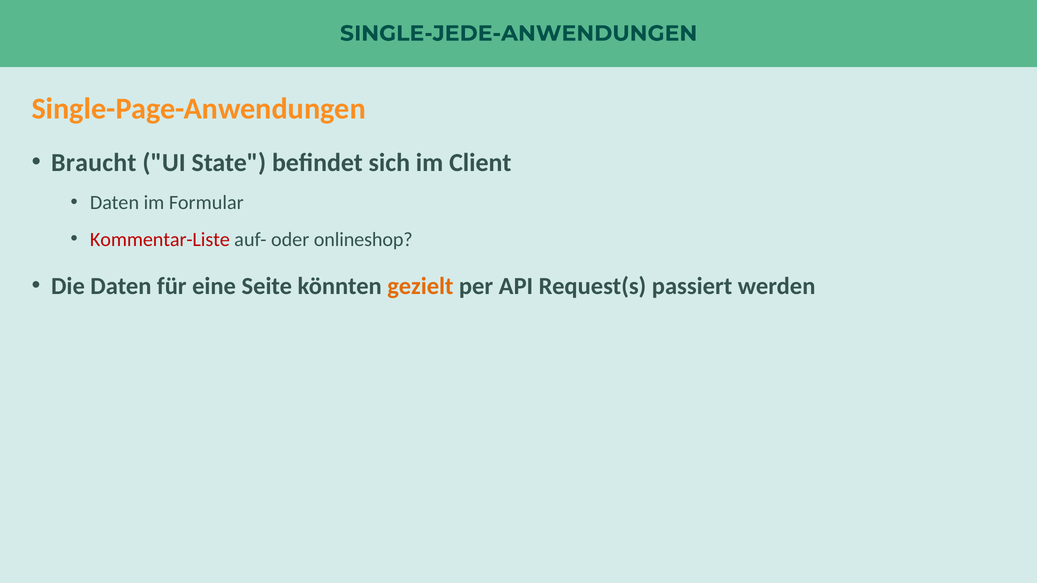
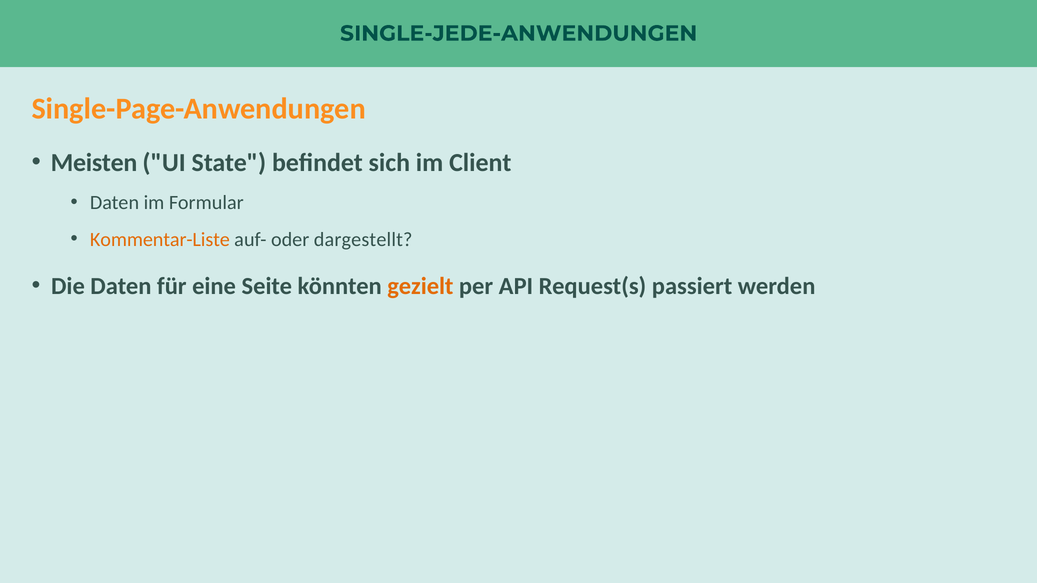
Braucht: Braucht -> Meisten
Kommentar-Liste colour: red -> orange
onlineshop: onlineshop -> dargestellt
